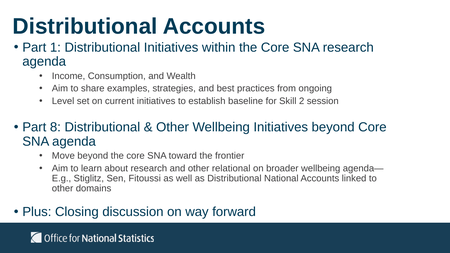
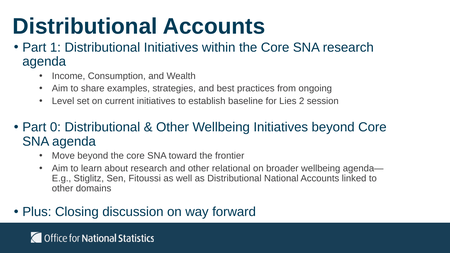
Skill: Skill -> Lies
8: 8 -> 0
